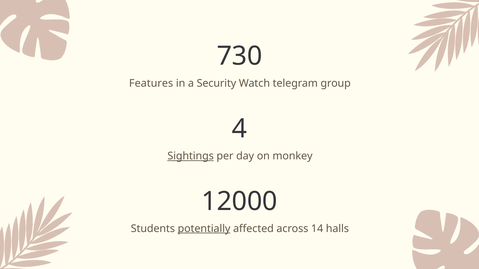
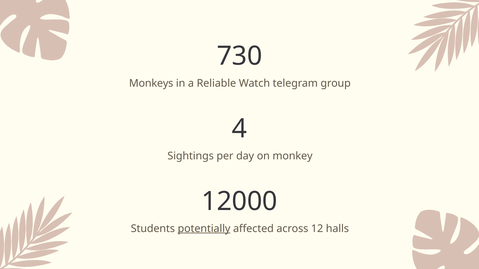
Features: Features -> Monkeys
Security: Security -> Reliable
Sightings underline: present -> none
14: 14 -> 12
